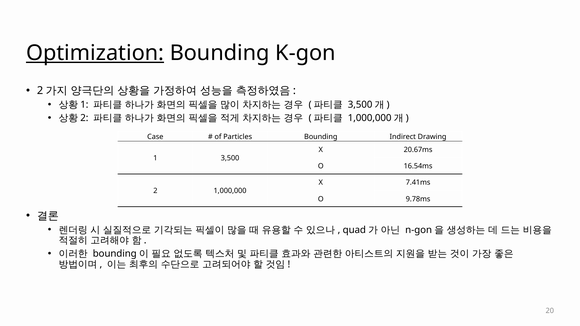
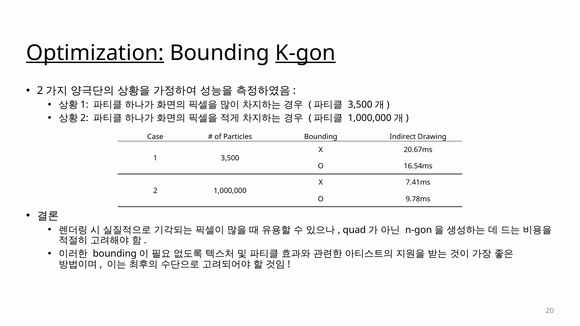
K-gon underline: none -> present
